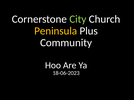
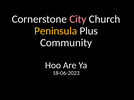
City colour: light green -> pink
